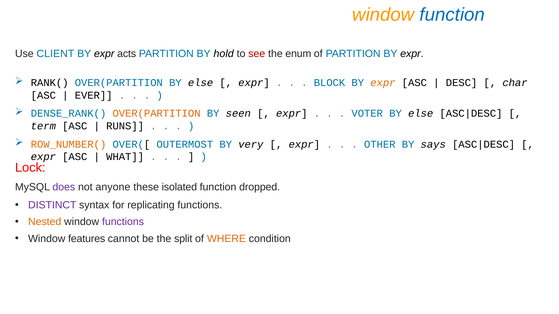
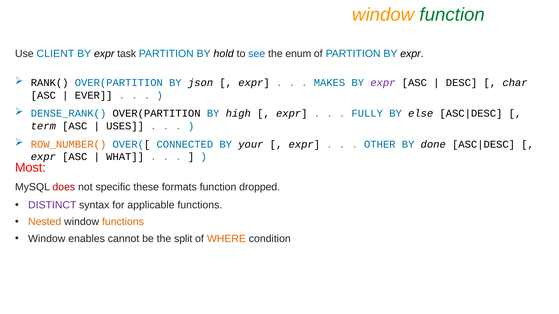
function at (452, 15) colour: blue -> green
acts: acts -> task
see colour: red -> blue
OVER(PARTITION BY else: else -> json
BLOCK: BLOCK -> MAKES
expr at (383, 83) colour: orange -> purple
OVER(PARTITION at (157, 114) colour: orange -> black
seen: seen -> high
VOTER: VOTER -> FULLY
RUNS: RUNS -> USES
OUTERMOST: OUTERMOST -> CONNECTED
very: very -> your
says: says -> done
Lock: Lock -> Most
does colour: purple -> red
anyone: anyone -> specific
isolated: isolated -> formats
replicating: replicating -> applicable
functions at (123, 222) colour: purple -> orange
features: features -> enables
